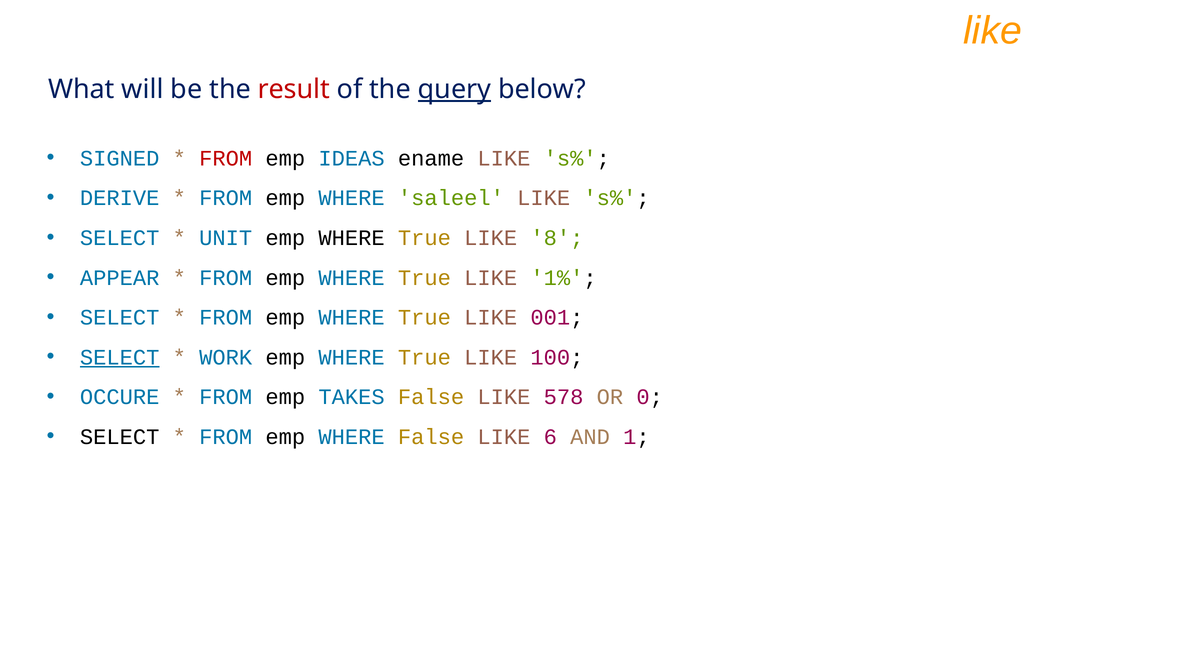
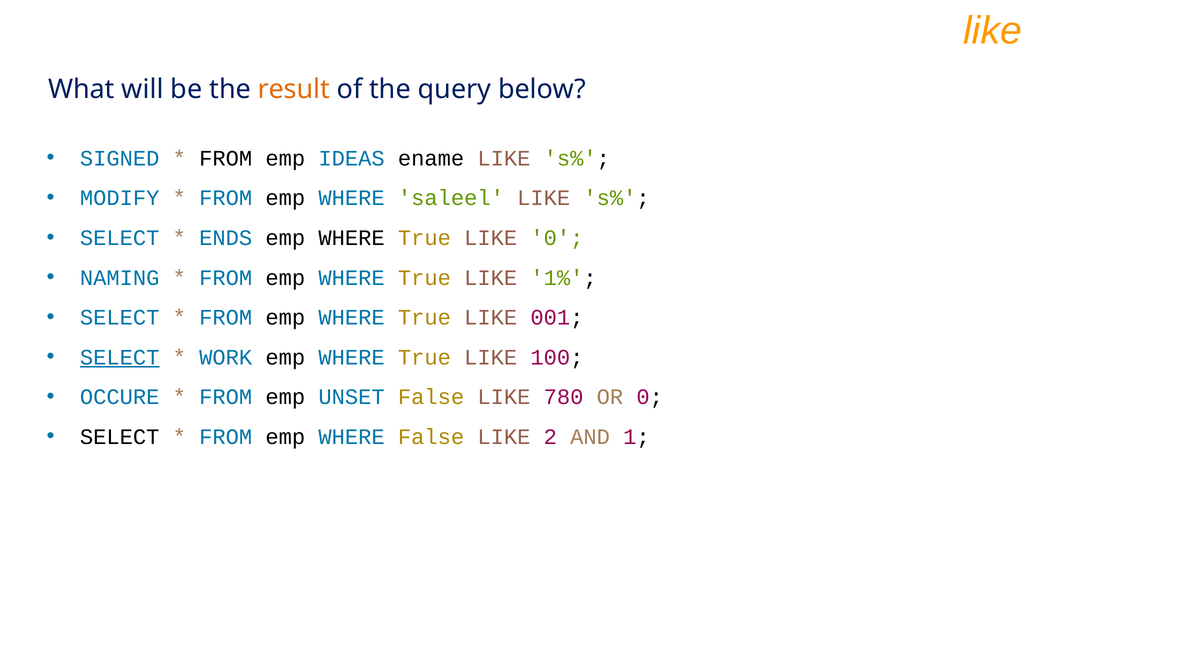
result colour: red -> orange
query underline: present -> none
FROM at (226, 158) colour: red -> black
DERIVE: DERIVE -> MODIFY
UNIT: UNIT -> ENDS
LIKE 8: 8 -> 0
APPEAR: APPEAR -> NAMING
TAKES: TAKES -> UNSET
578: 578 -> 780
6: 6 -> 2
